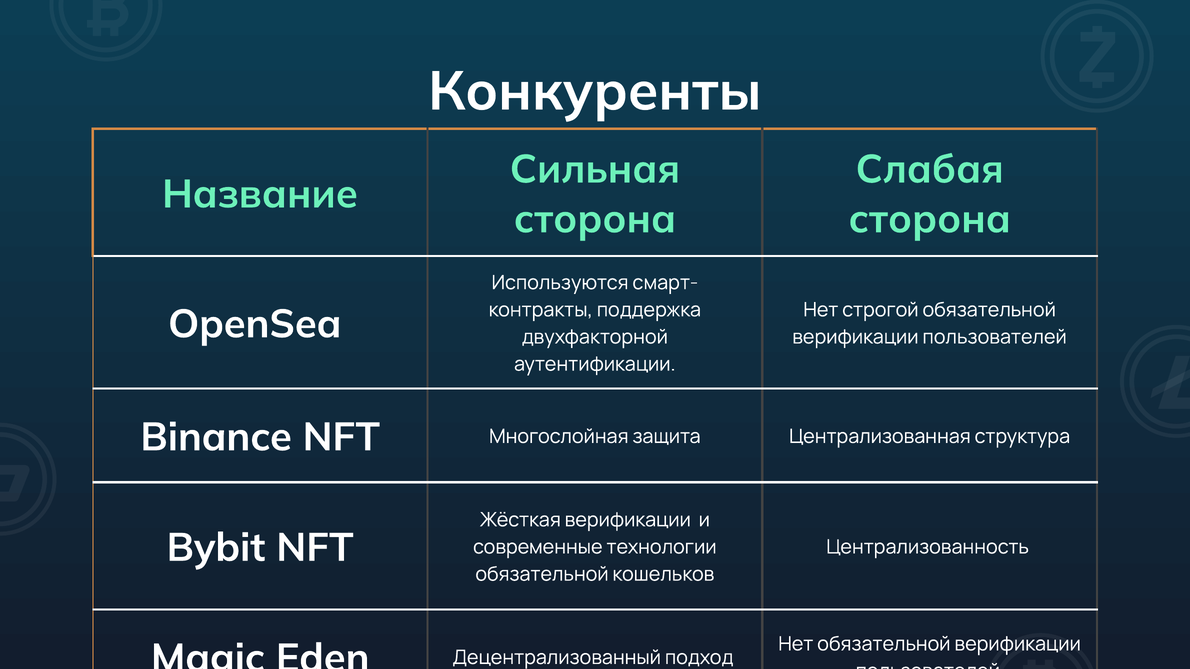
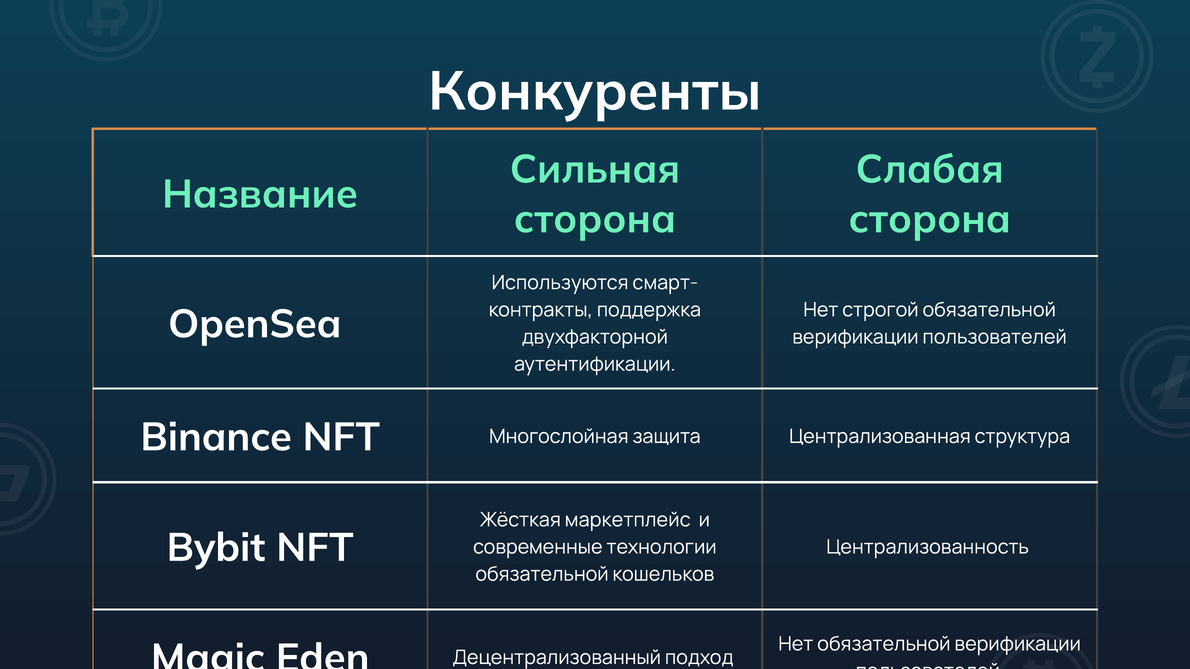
Жёсткая верификации: верификации -> маркетплейс
